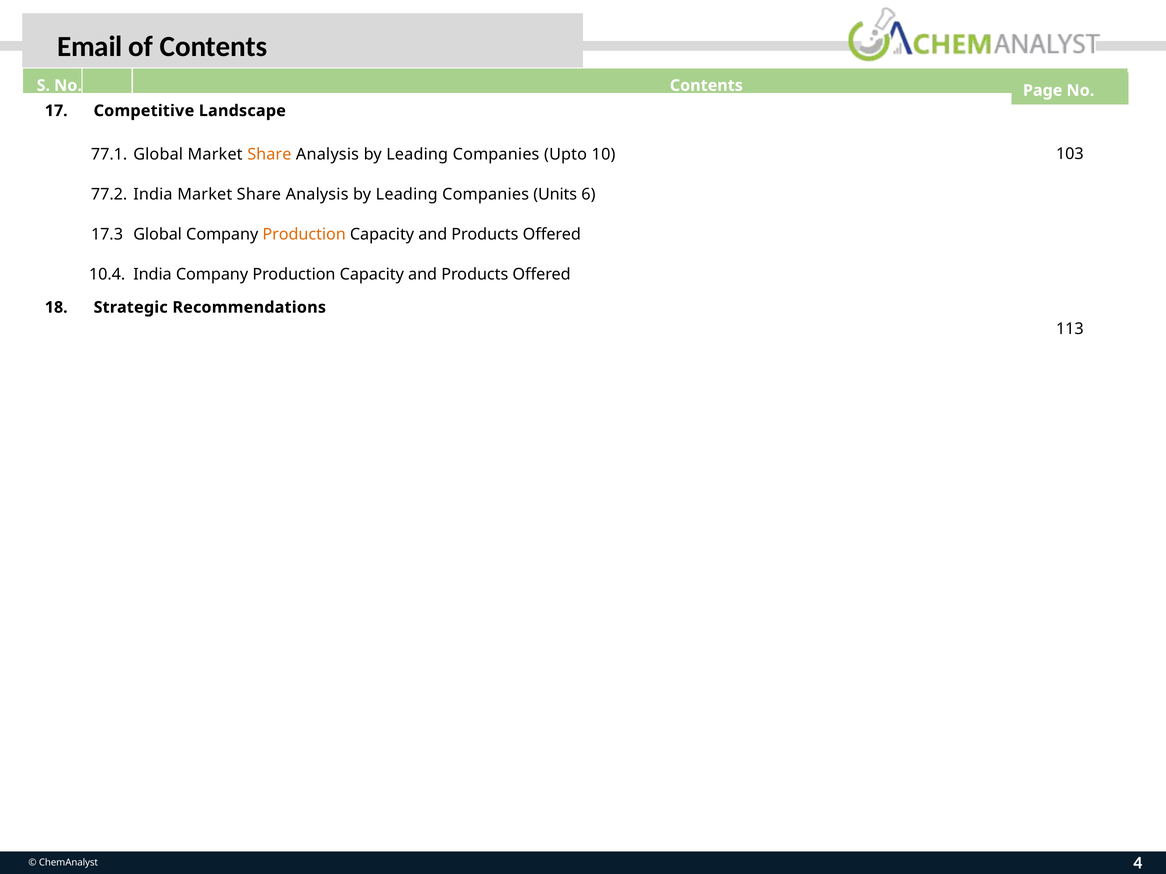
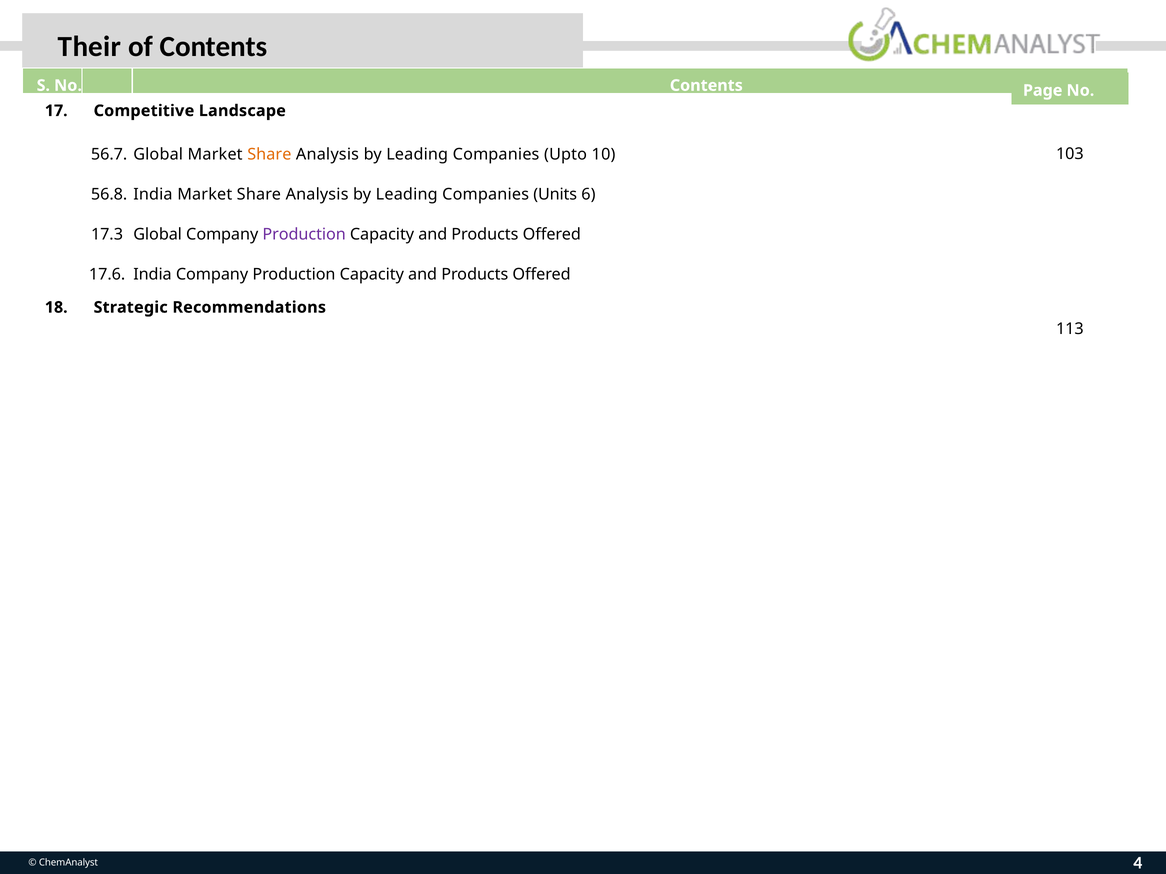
Email: Email -> Their
77.1: 77.1 -> 56.7
77.2: 77.2 -> 56.8
Production at (304, 234) colour: orange -> purple
10.4: 10.4 -> 17.6
